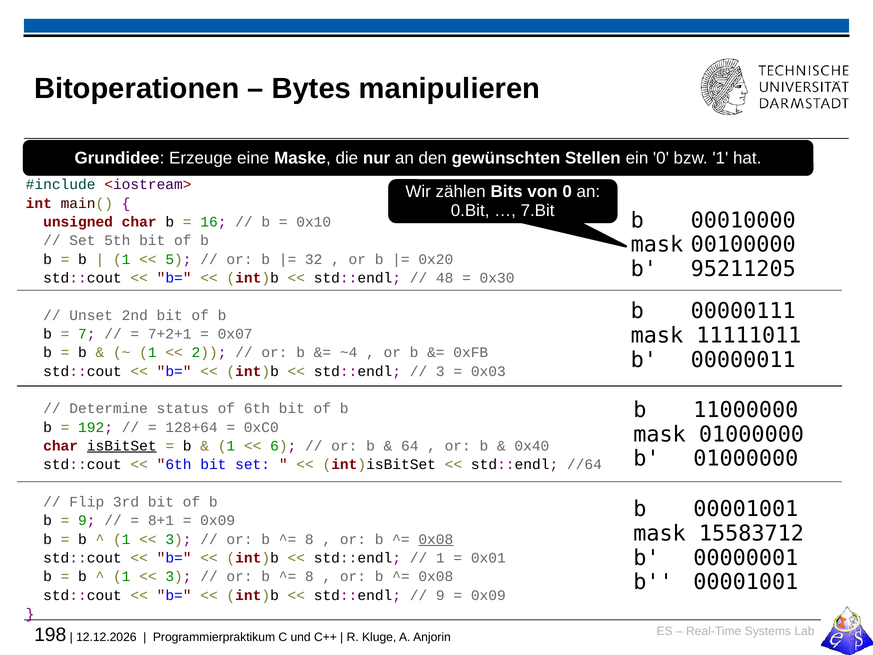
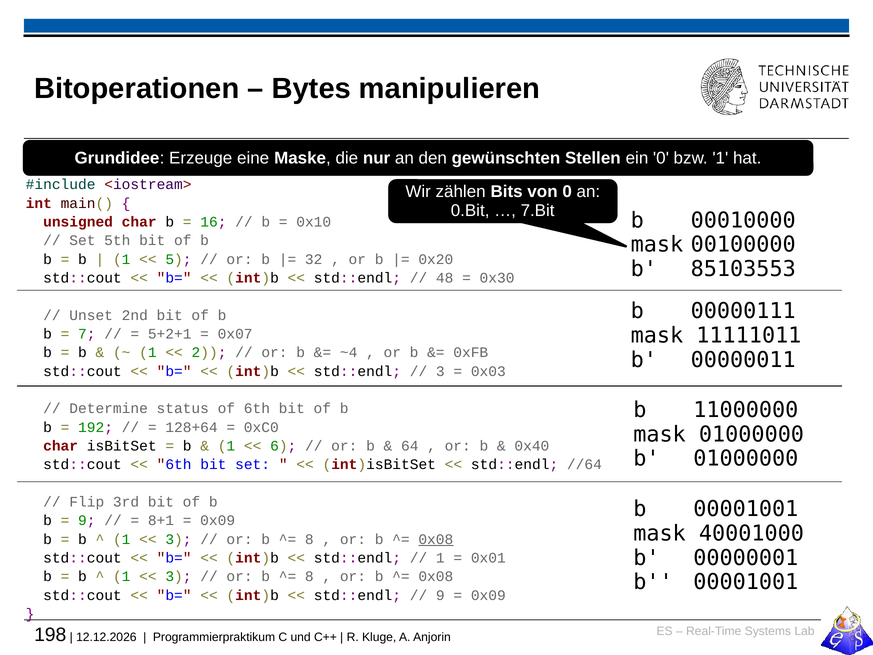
95211205: 95211205 -> 85103553
7+2+1: 7+2+1 -> 5+2+1
isBitSet underline: present -> none
15583712: 15583712 -> 40001000
